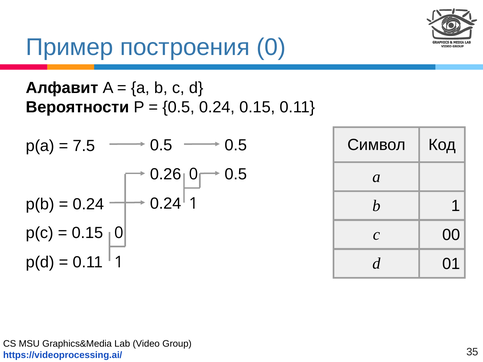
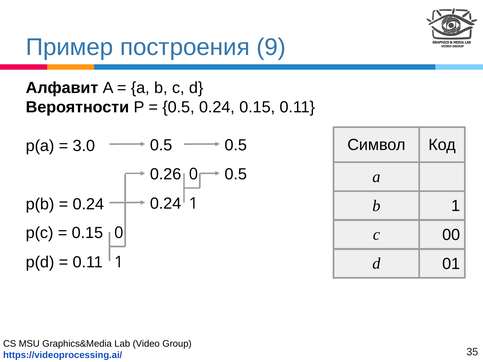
построения 0: 0 -> 9
7.5: 7.5 -> 3.0
